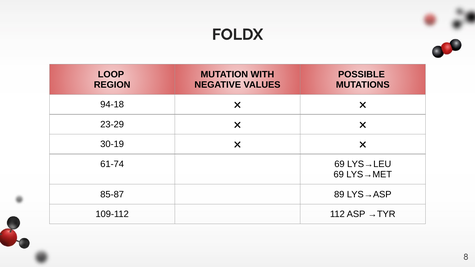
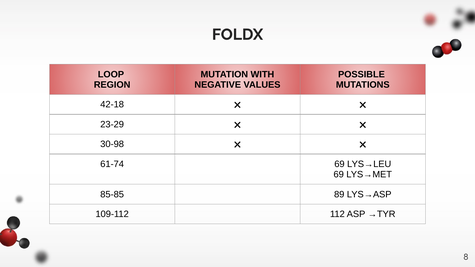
94-18: 94-18 -> 42-18
30-19: 30-19 -> 30-98
85-87: 85-87 -> 85-85
